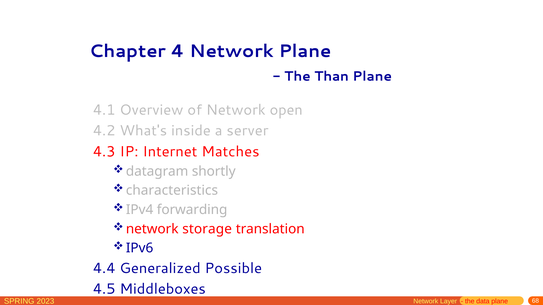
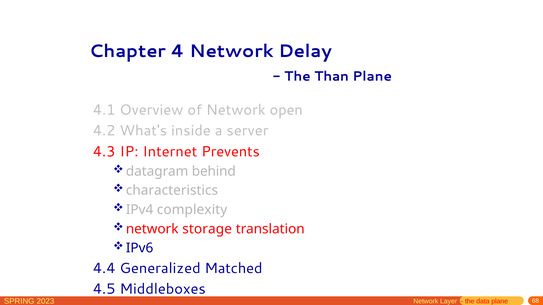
Network Plane: Plane -> Delay
Matches: Matches -> Prevents
shortly: shortly -> behind
forwarding: forwarding -> complexity
Possible: Possible -> Matched
